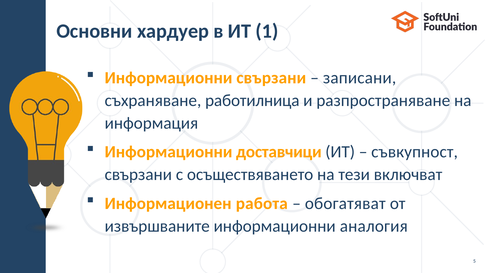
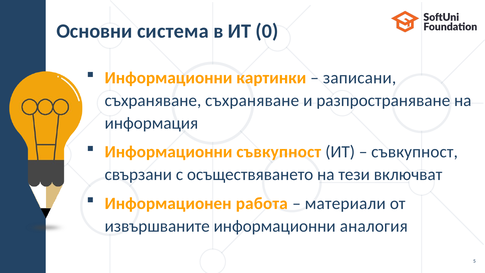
хардуер: хардуер -> система
1: 1 -> 0
Информационни свързани: свързани -> картинки
съхраняване работилница: работилница -> съхраняване
Информационни доставчици: доставчици -> съвкупност
обогатяват: обогатяват -> материали
